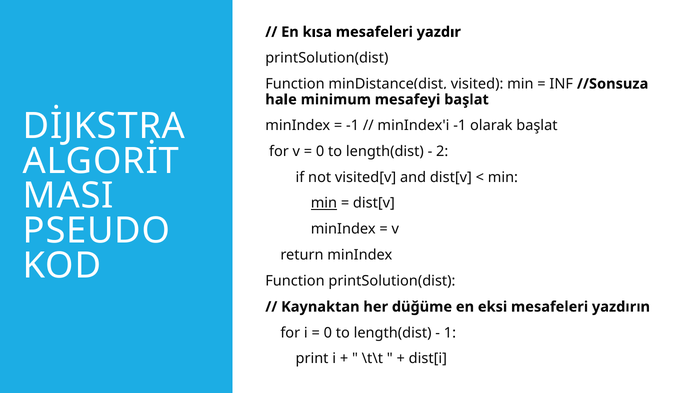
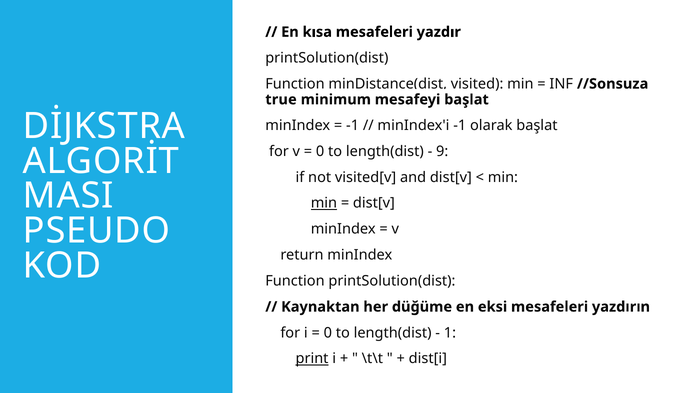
hale: hale -> true
2: 2 -> 9
print underline: none -> present
